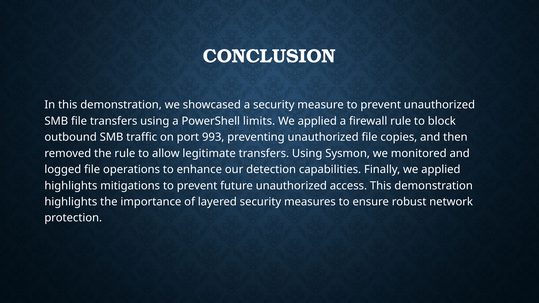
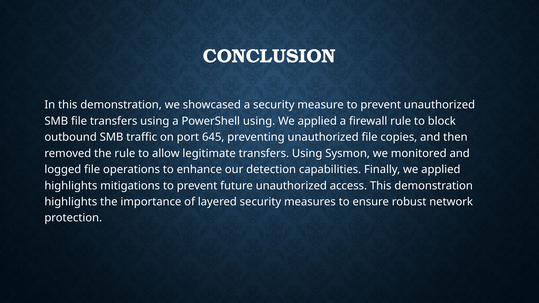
PowerShell limits: limits -> using
993: 993 -> 645
